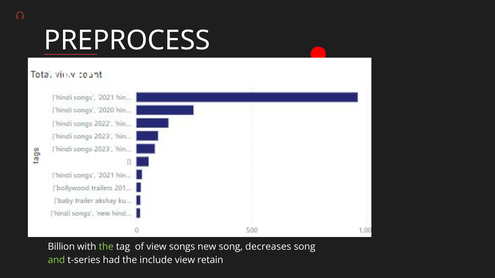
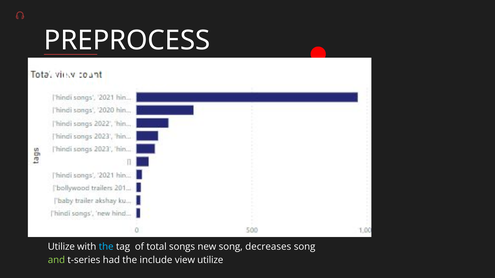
Billion at (61, 247): Billion -> Utilize
the at (106, 247) colour: light green -> light blue
of view: view -> total
view retain: retain -> utilize
